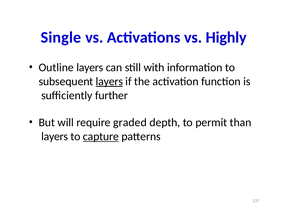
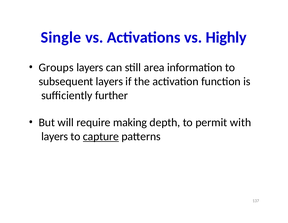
Outline: Outline -> Groups
with: with -> area
layers at (109, 81) underline: present -> none
graded: graded -> making
than: than -> with
